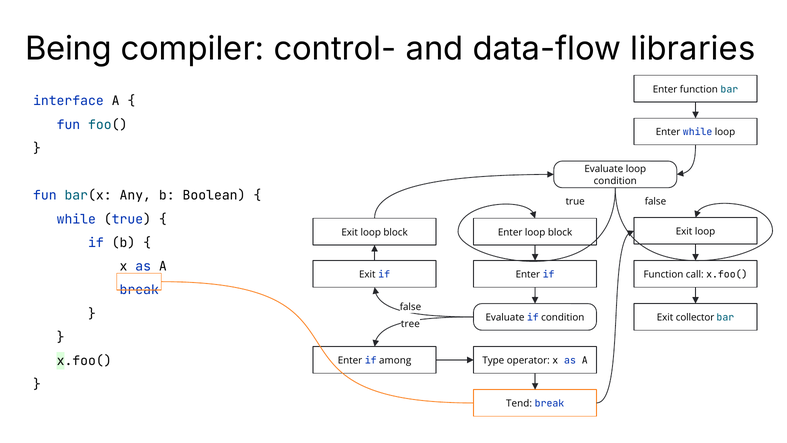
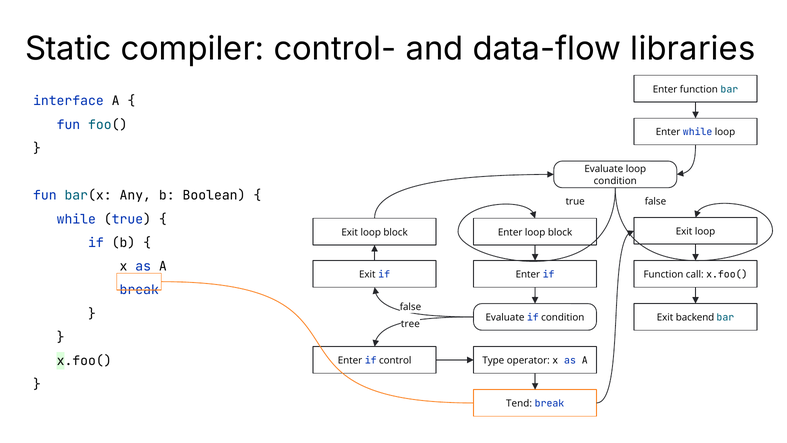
Being: Being -> Static
collector: collector -> backend
among: among -> control
